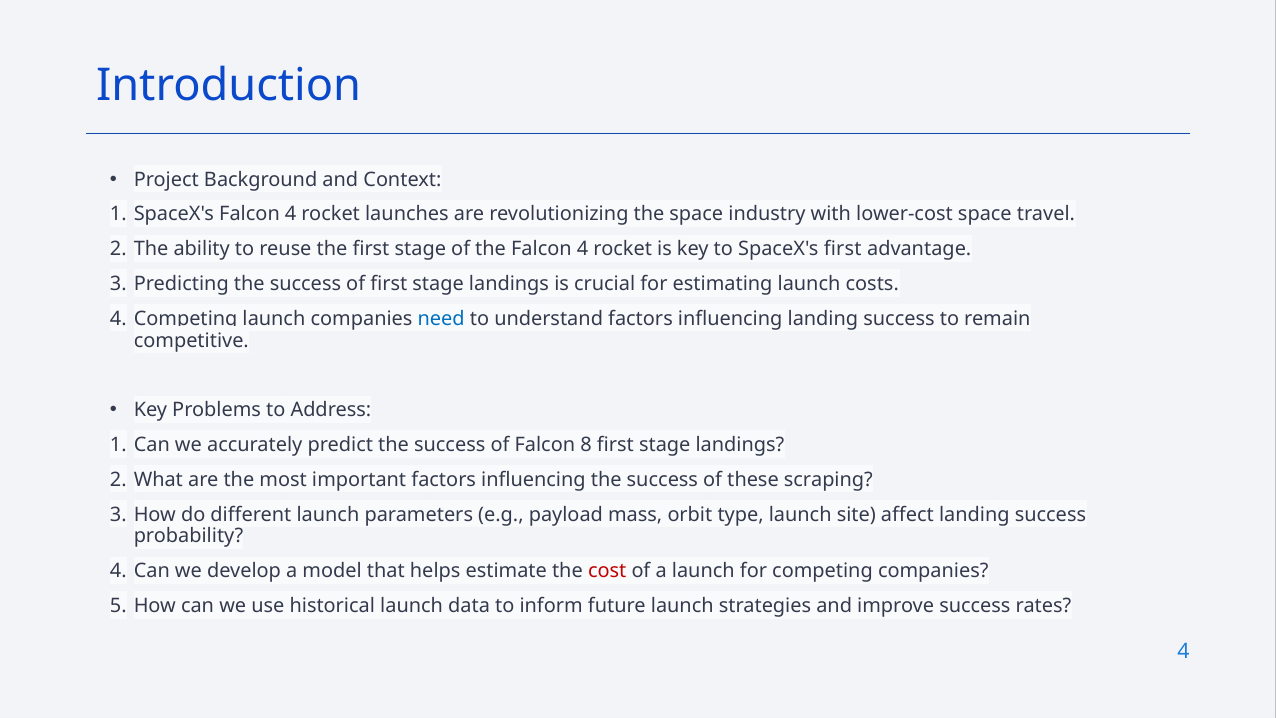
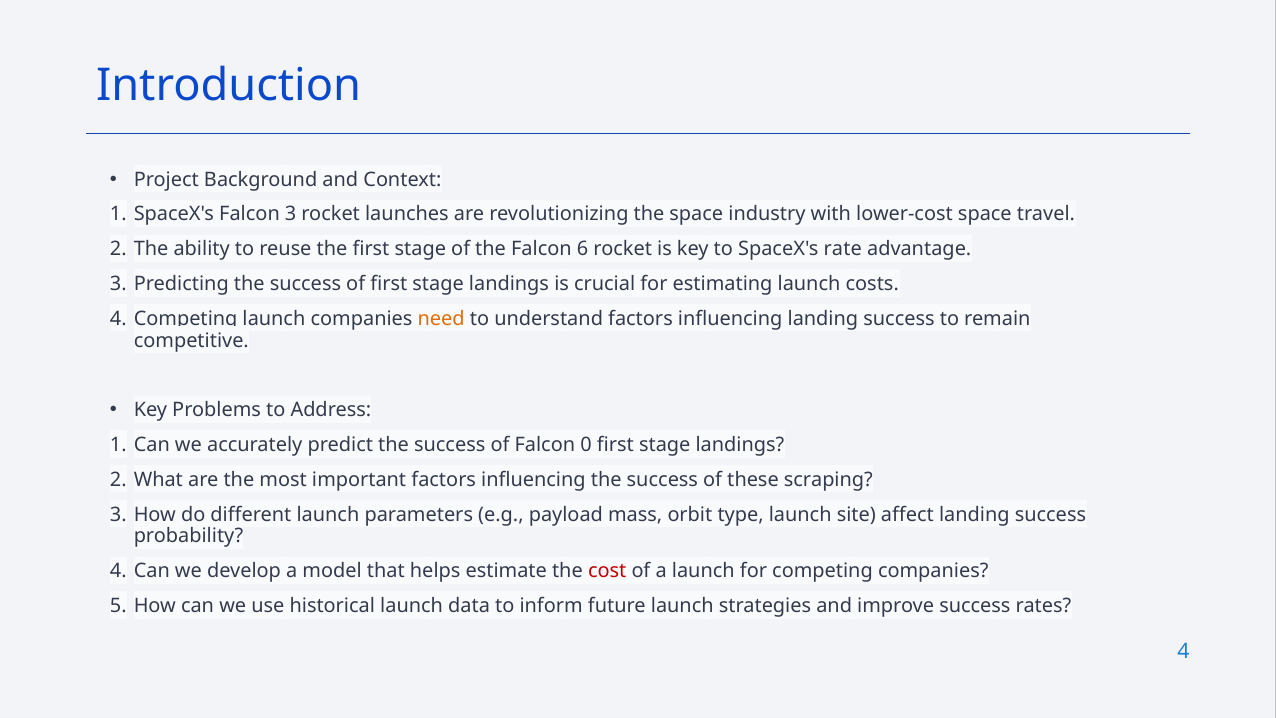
SpaceX's Falcon 4: 4 -> 3
the Falcon 4: 4 -> 6
SpaceX's first: first -> rate
need colour: blue -> orange
8: 8 -> 0
